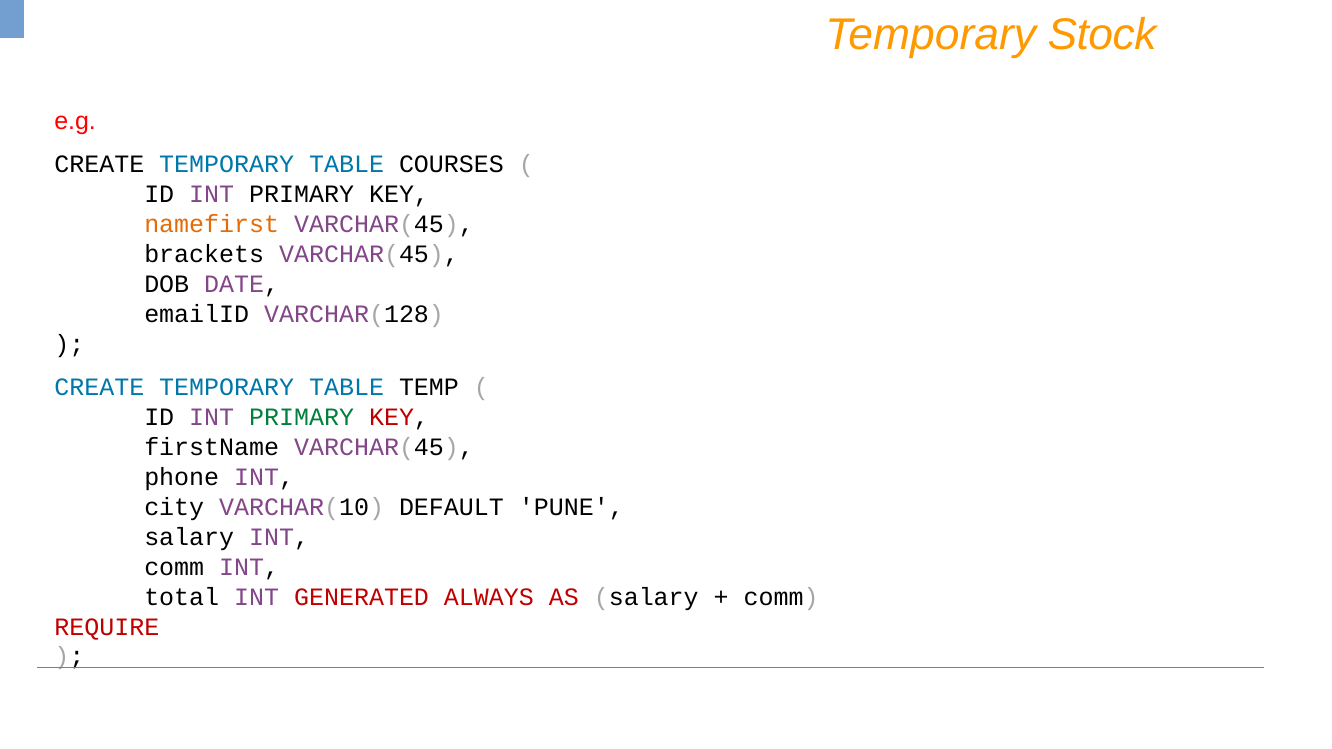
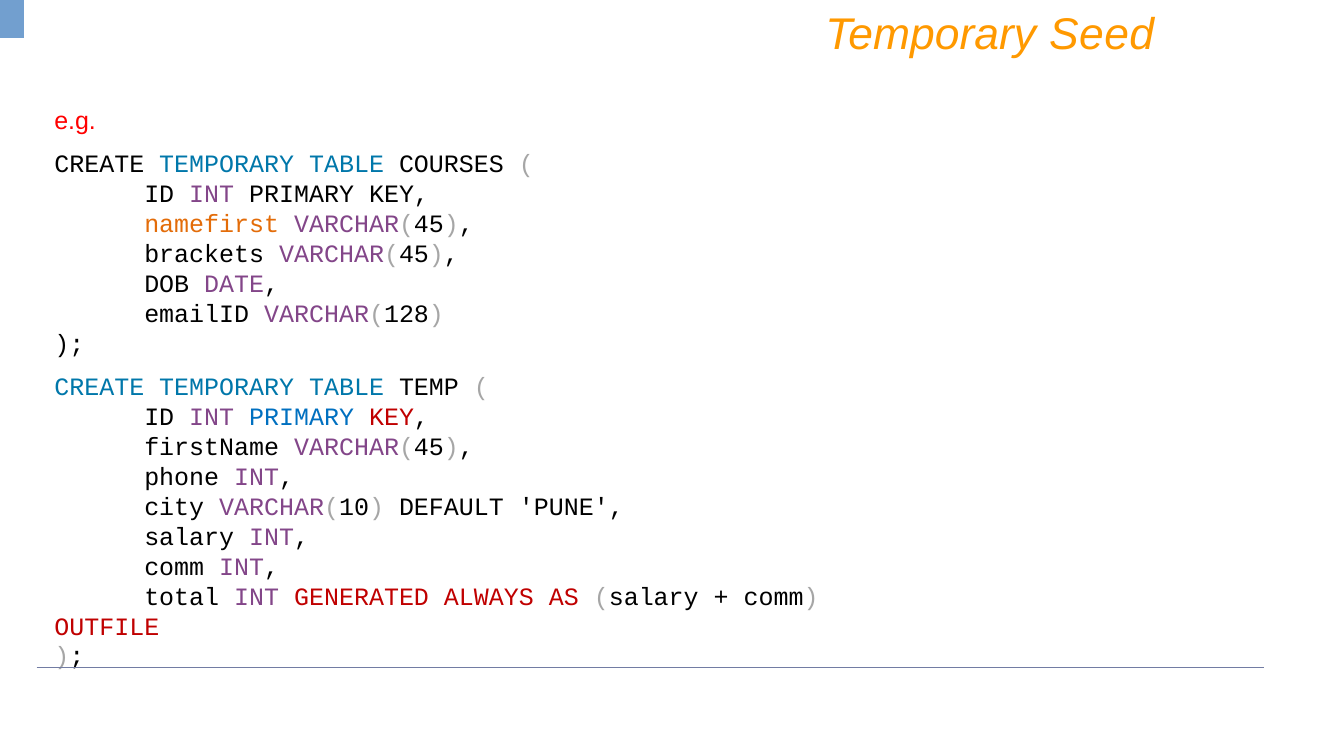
Stock: Stock -> Seed
PRIMARY at (302, 417) colour: green -> blue
REQUIRE: REQUIRE -> OUTFILE
